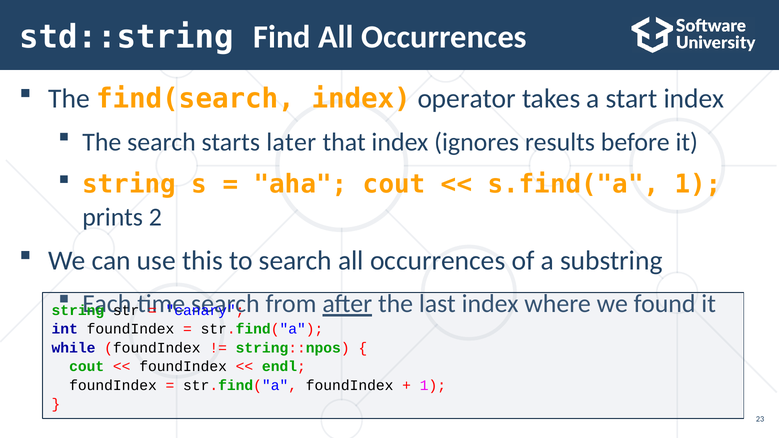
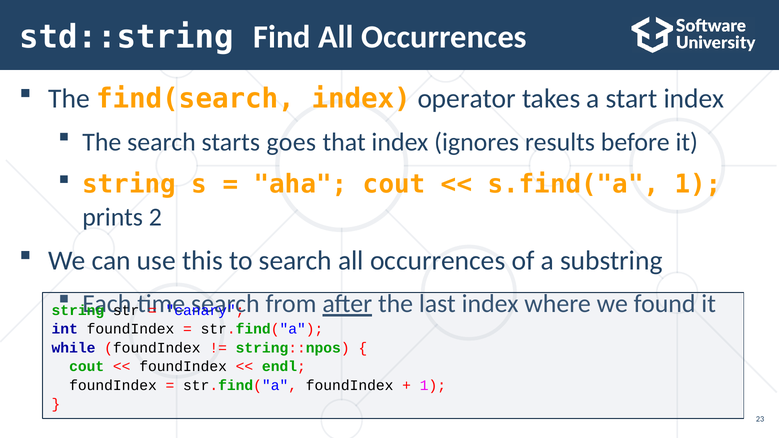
later: later -> goes
